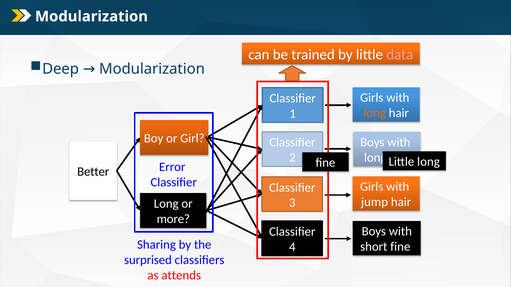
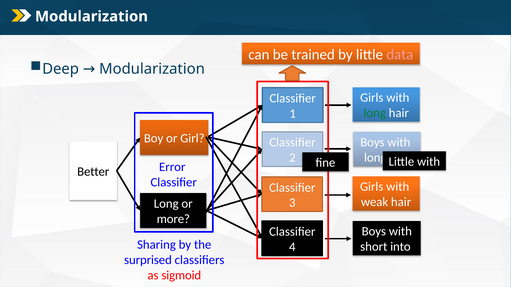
long at (375, 113) colour: orange -> green
long at (429, 162): long -> with
jump: jump -> weak
short fine: fine -> into
attends: attends -> sigmoid
